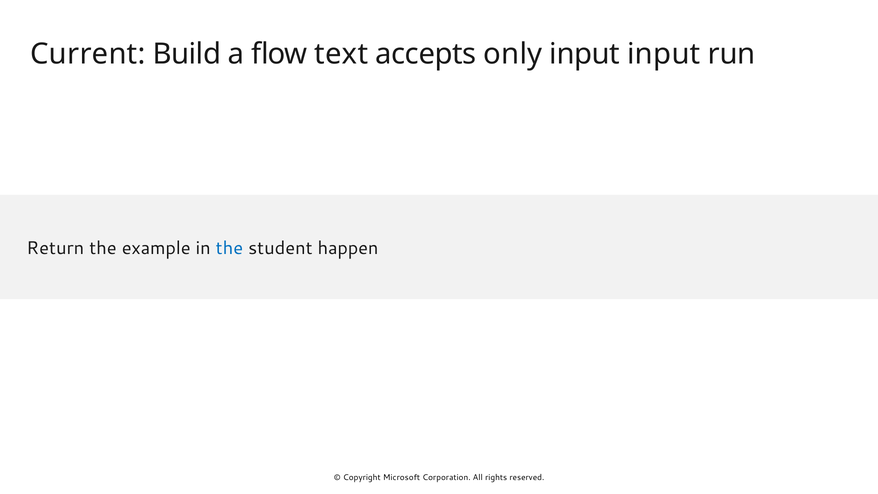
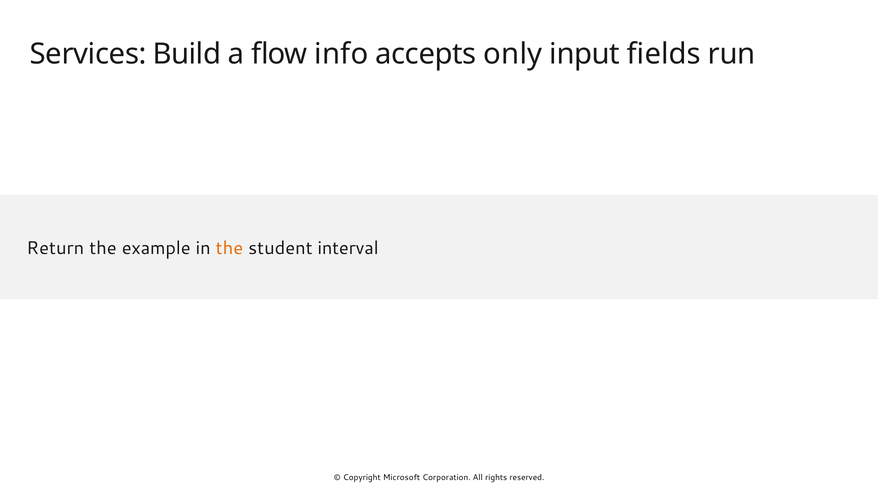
Current: Current -> Services
text: text -> info
input input: input -> fields
the at (229, 248) colour: blue -> orange
happen: happen -> interval
